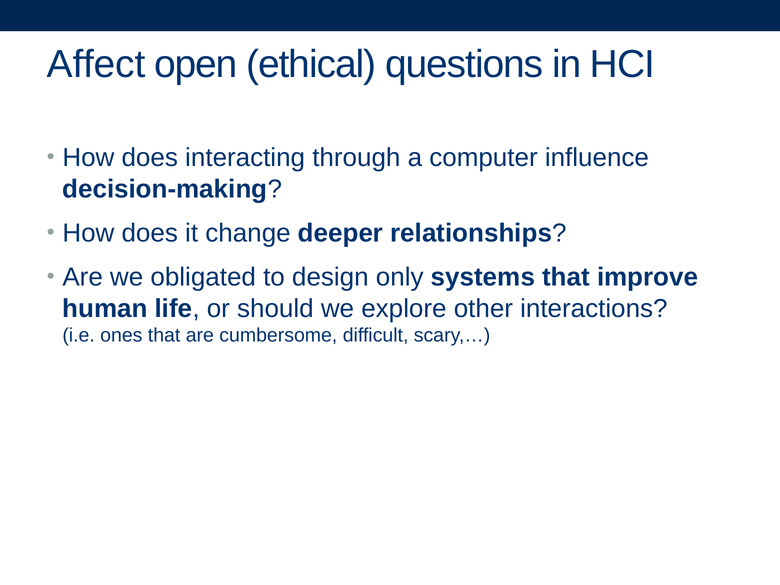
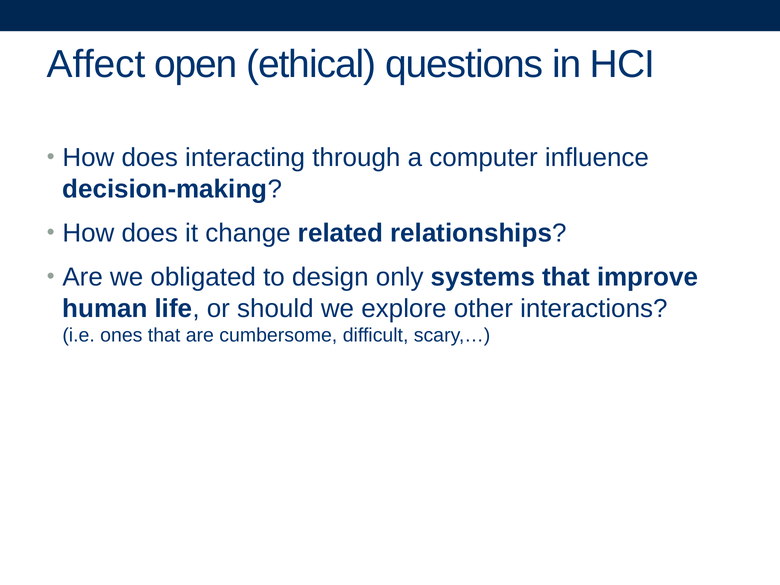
deeper: deeper -> related
